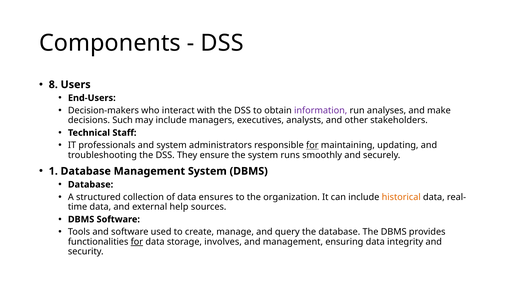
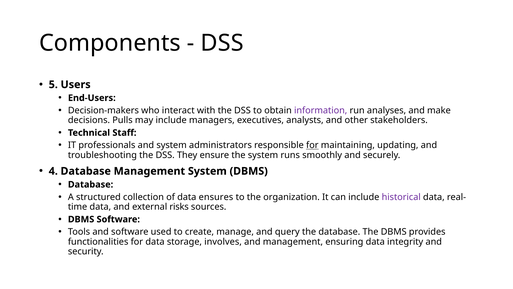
8: 8 -> 5
Such: Such -> Pulls
1: 1 -> 4
historical colour: orange -> purple
help: help -> risks
for at (137, 241) underline: present -> none
